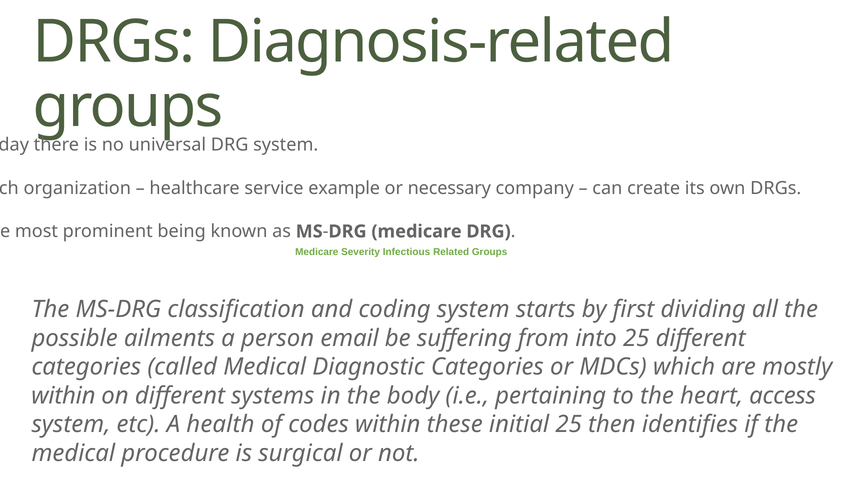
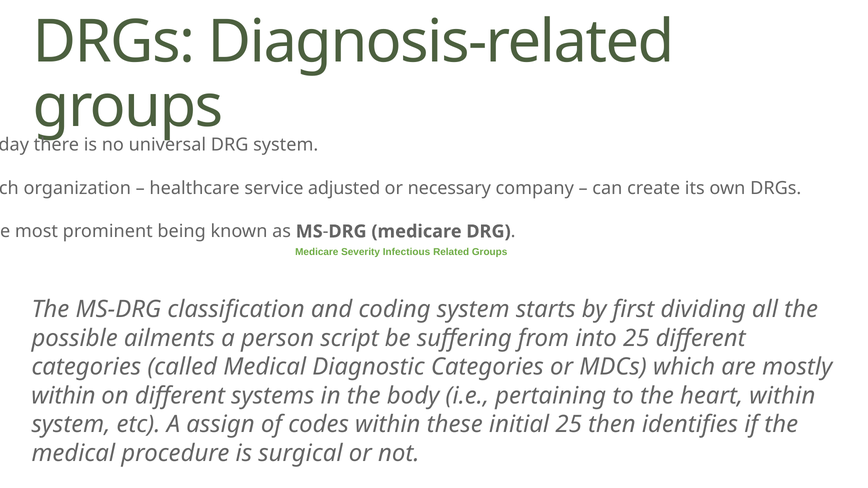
example: example -> adjusted
email: email -> script
heart access: access -> within
health: health -> assign
